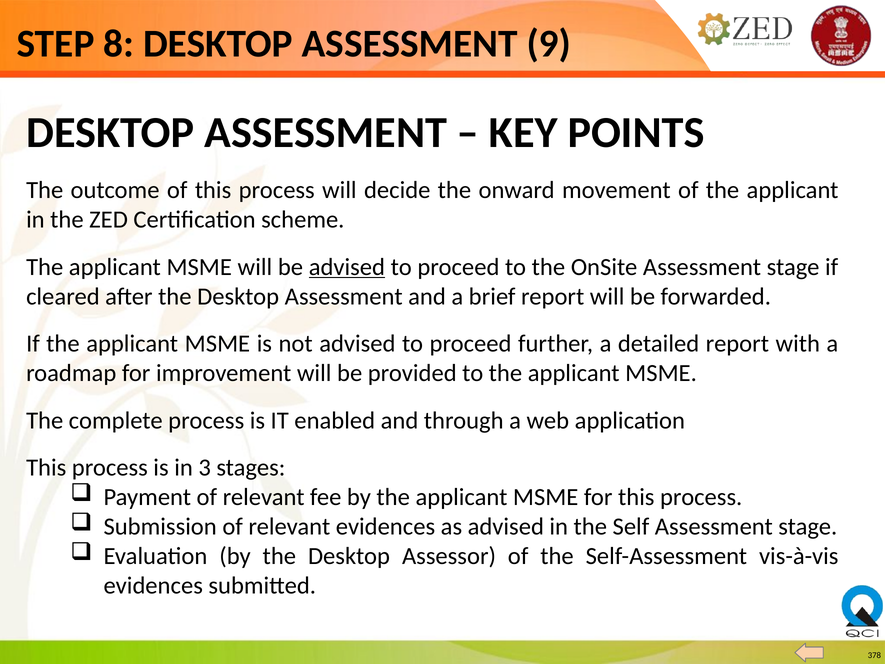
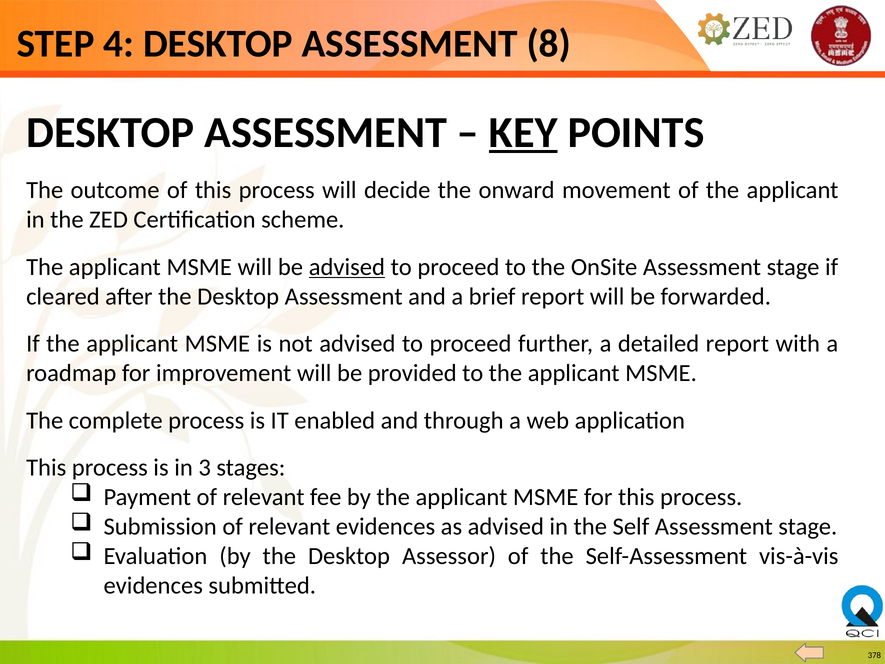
8: 8 -> 4
9: 9 -> 8
KEY underline: none -> present
